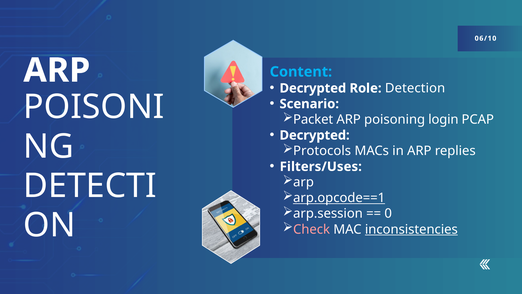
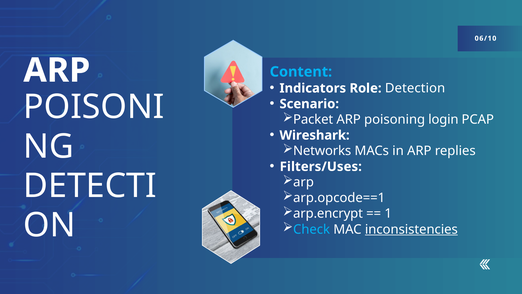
Decrypted at (313, 88): Decrypted -> Indicators
Decrypted at (315, 135): Decrypted -> Wireshark
Protocols: Protocols -> Networks
arp.opcode==1 underline: present -> none
arp.session: arp.session -> arp.encrypt
0: 0 -> 1
Check colour: pink -> light blue
